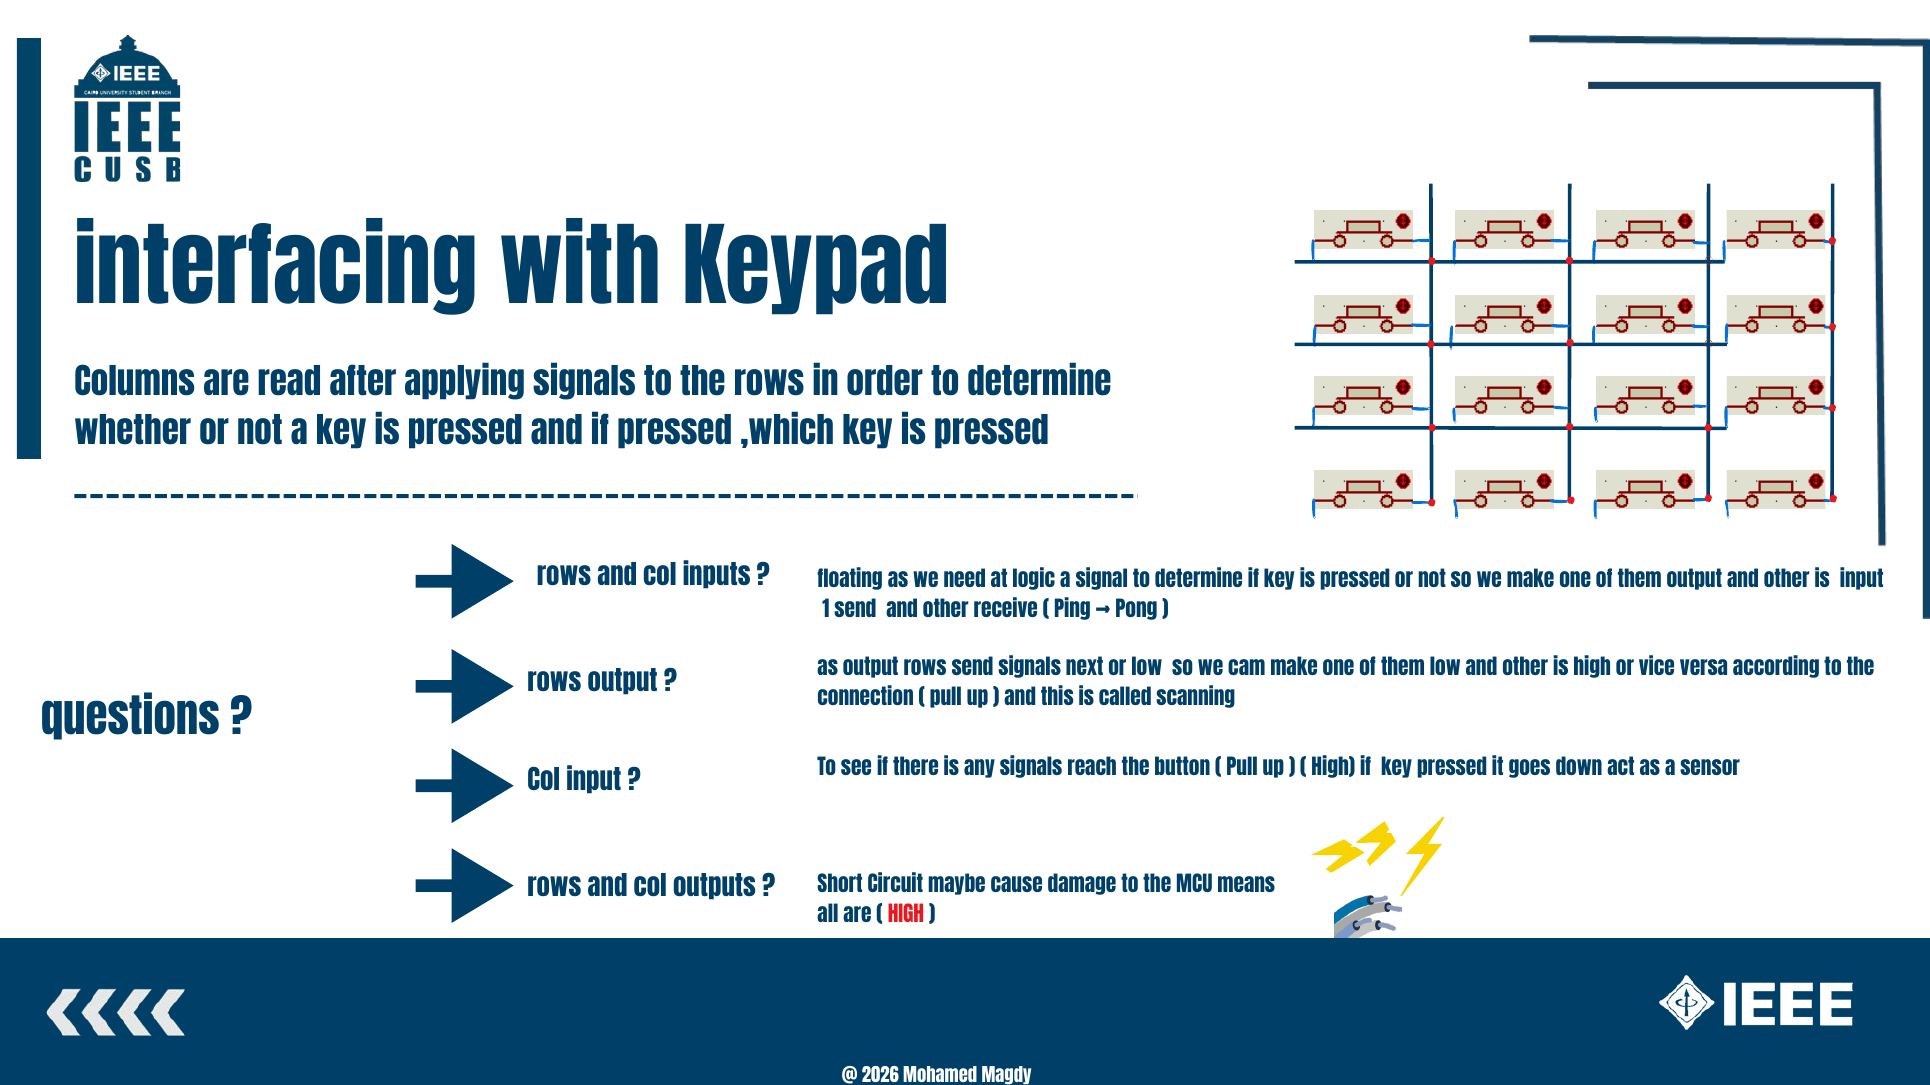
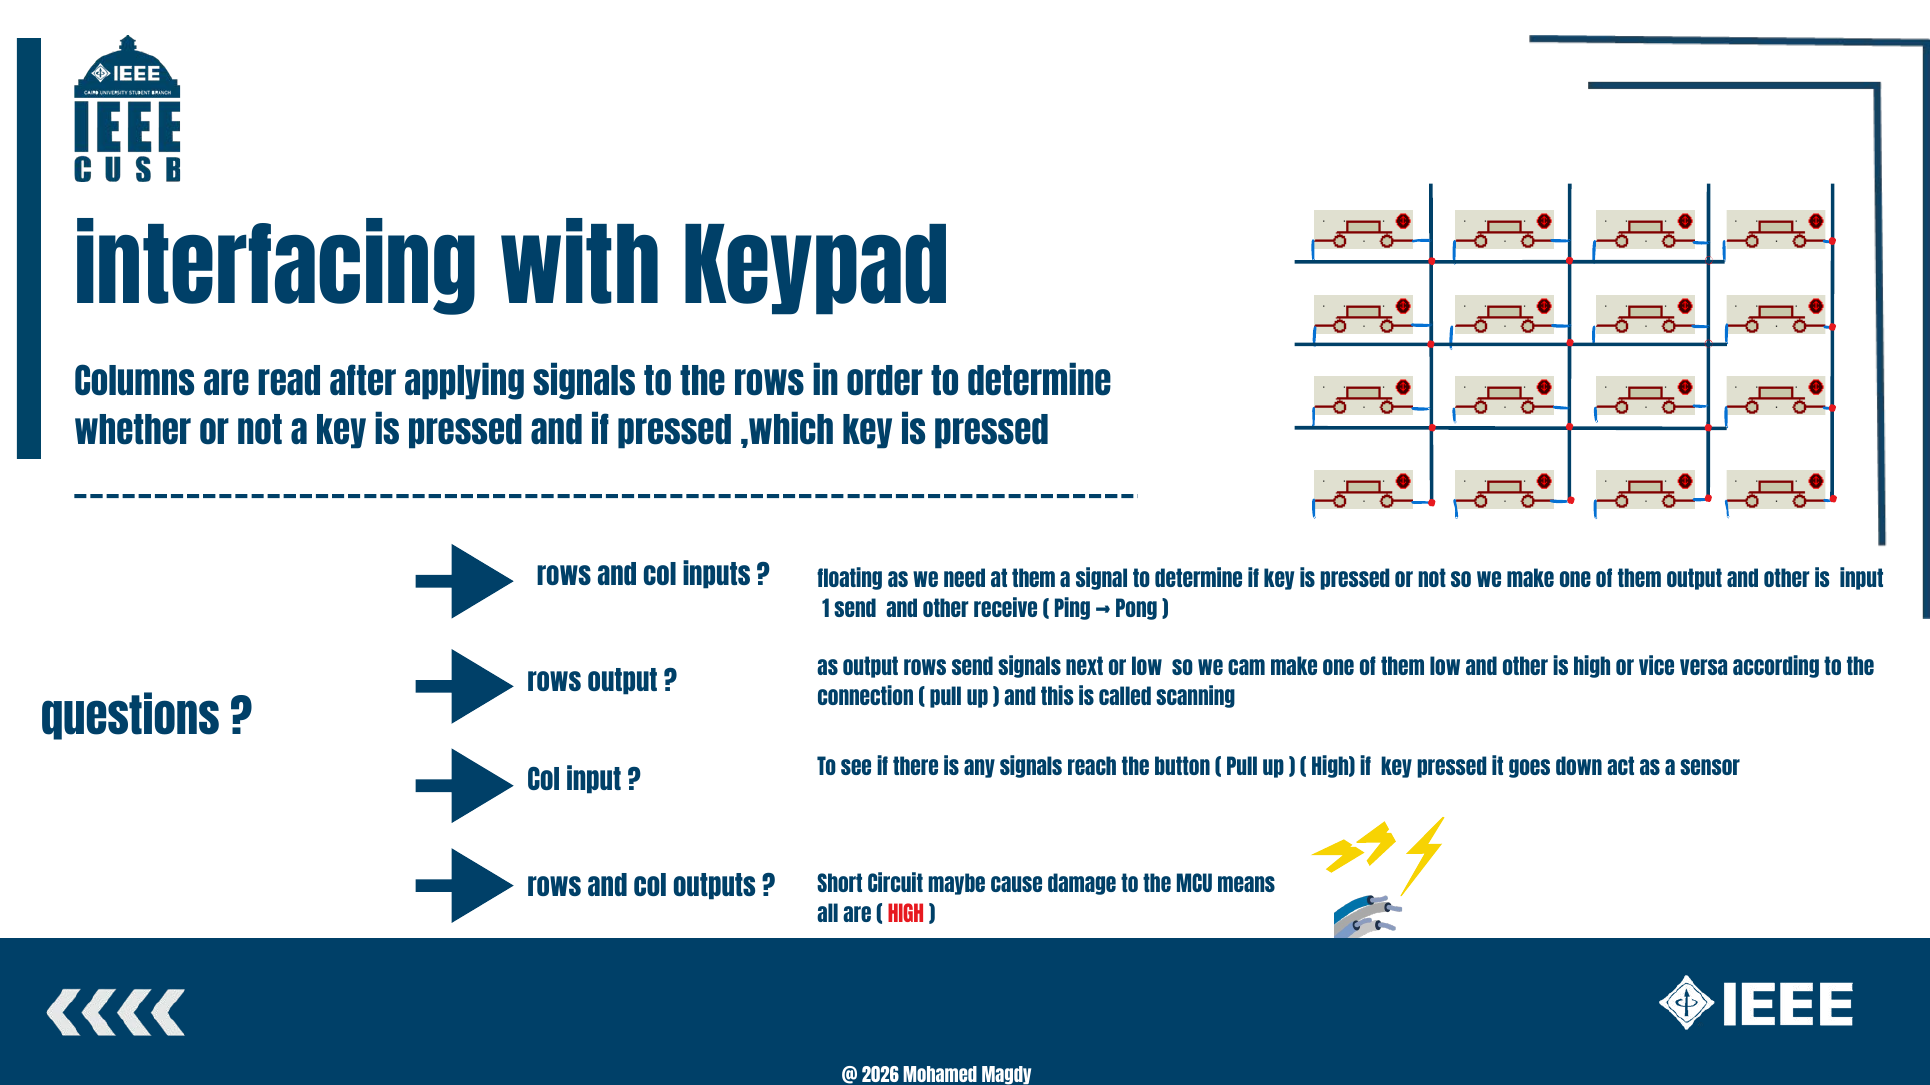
at logic: logic -> them
